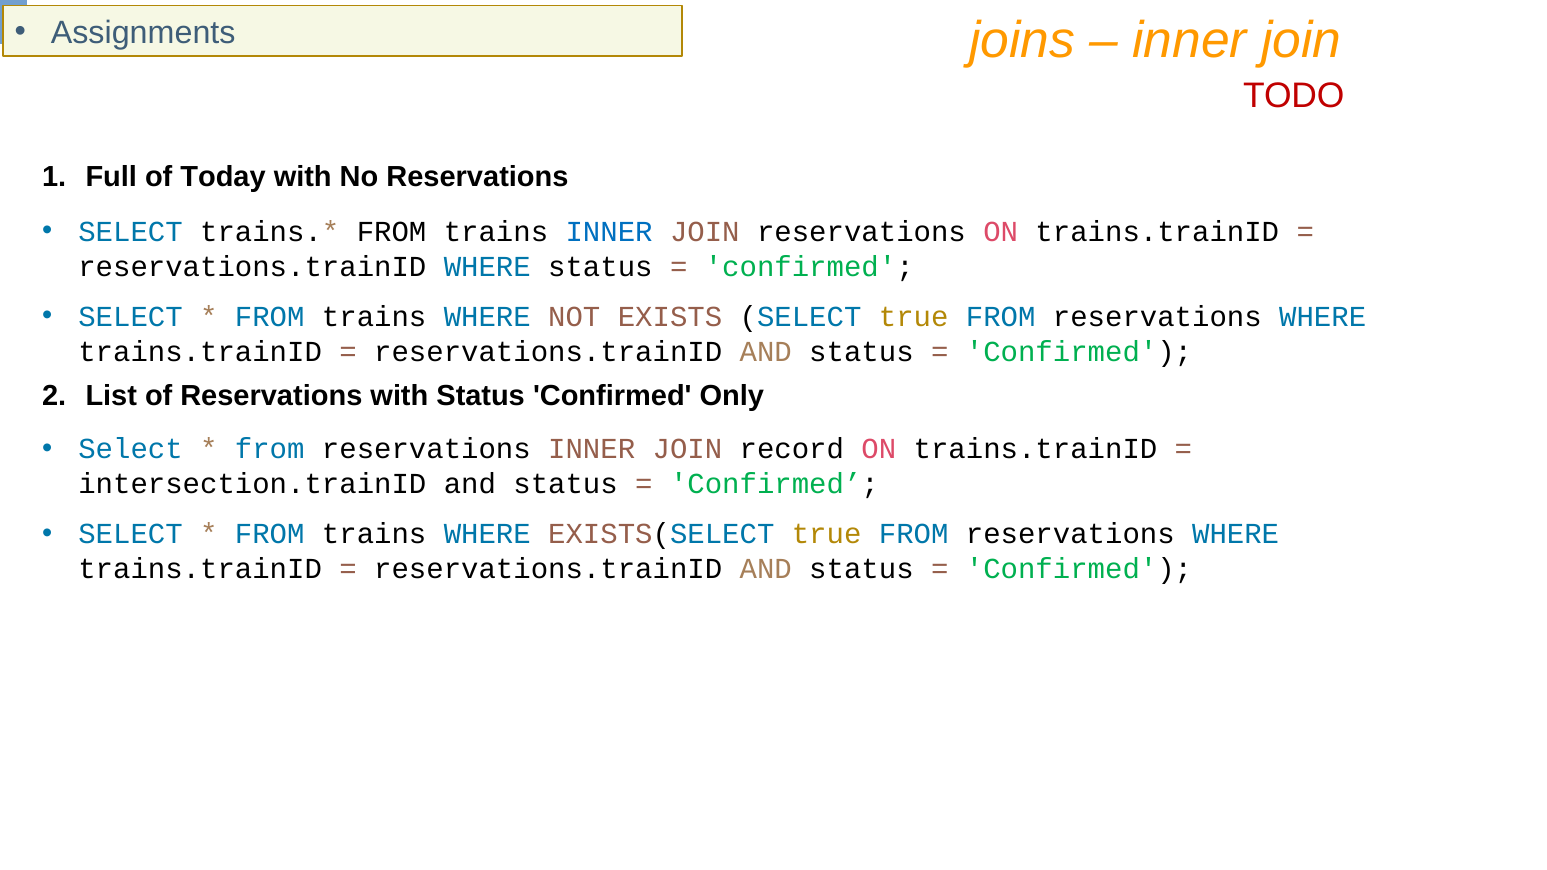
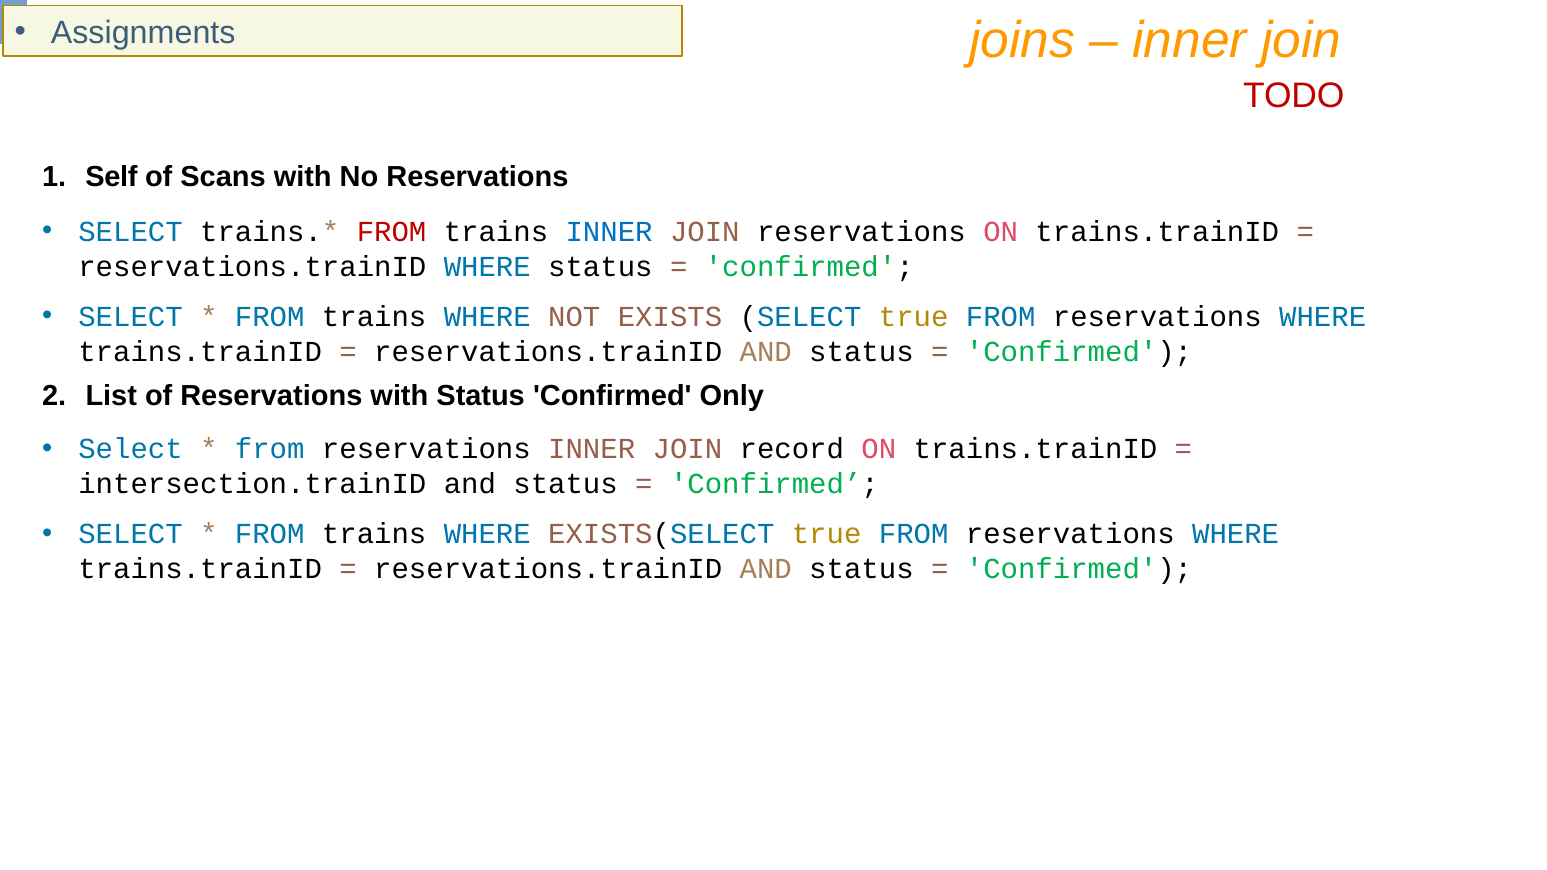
Full: Full -> Self
Today: Today -> Scans
FROM at (392, 232) colour: black -> red
